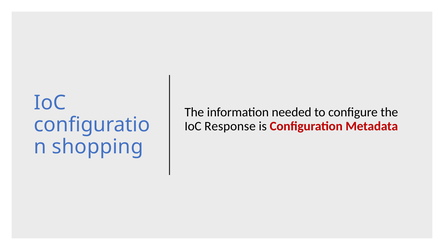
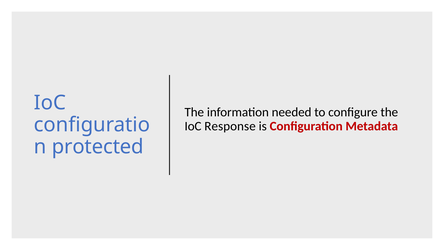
shopping: shopping -> protected
